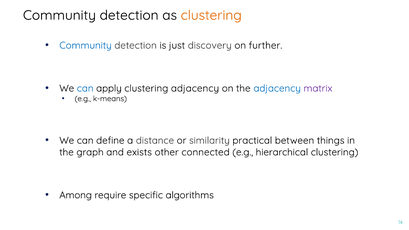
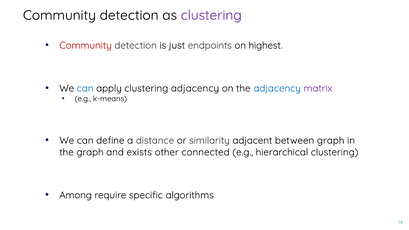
clustering at (211, 15) colour: orange -> purple
Community at (85, 45) colour: blue -> red
discovery: discovery -> endpoints
further: further -> highest
practical: practical -> adjacent
between things: things -> graph
